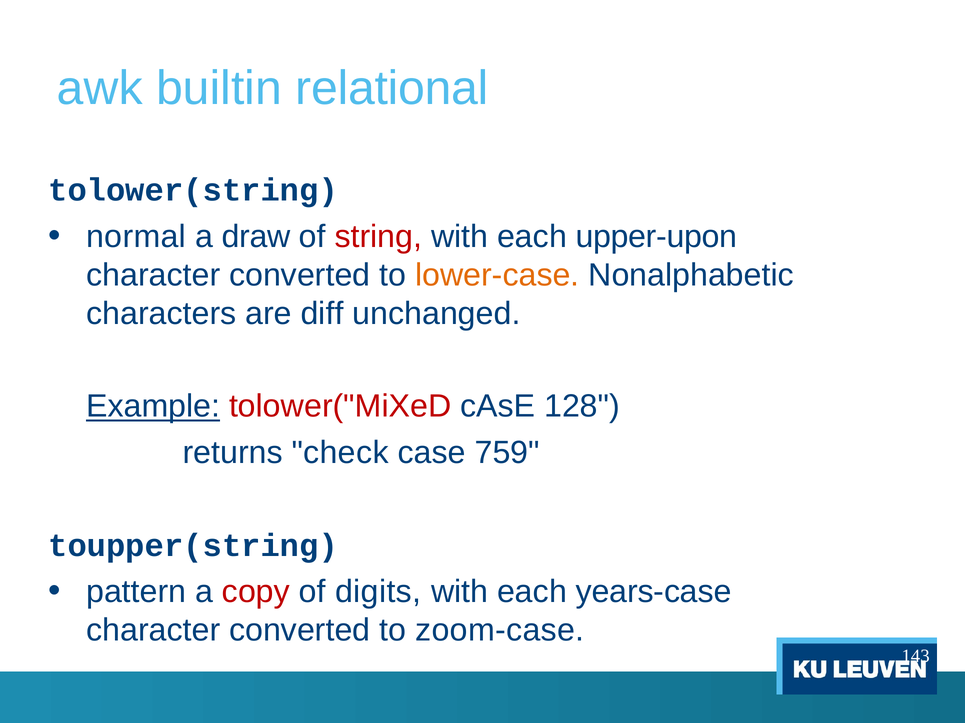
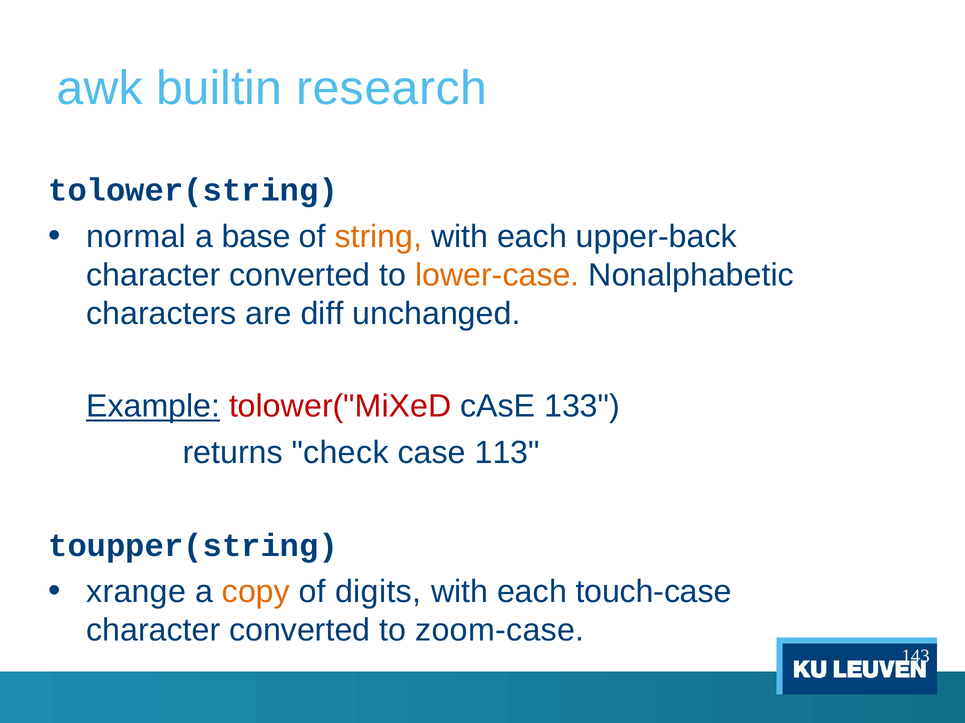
relational: relational -> research
draw: draw -> base
string colour: red -> orange
upper-upon: upper-upon -> upper-back
128: 128 -> 133
759: 759 -> 113
pattern: pattern -> xrange
copy colour: red -> orange
years-case: years-case -> touch-case
